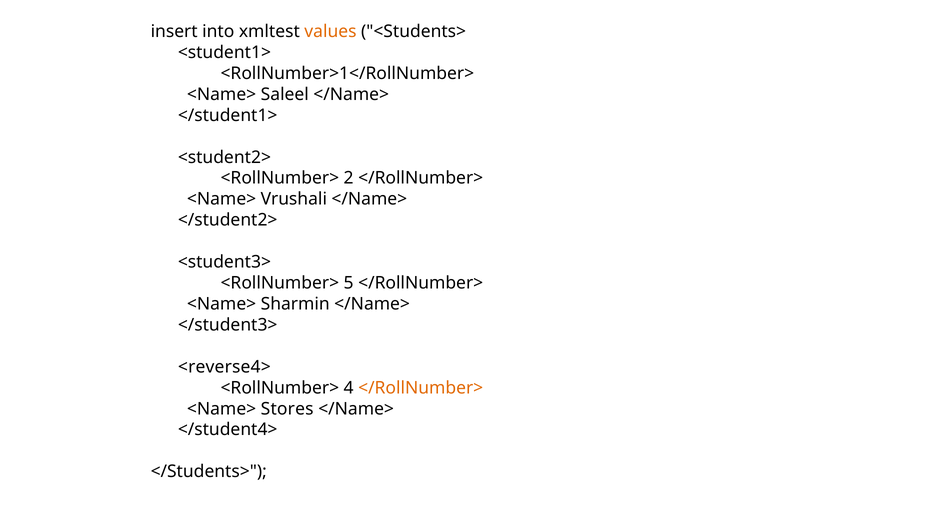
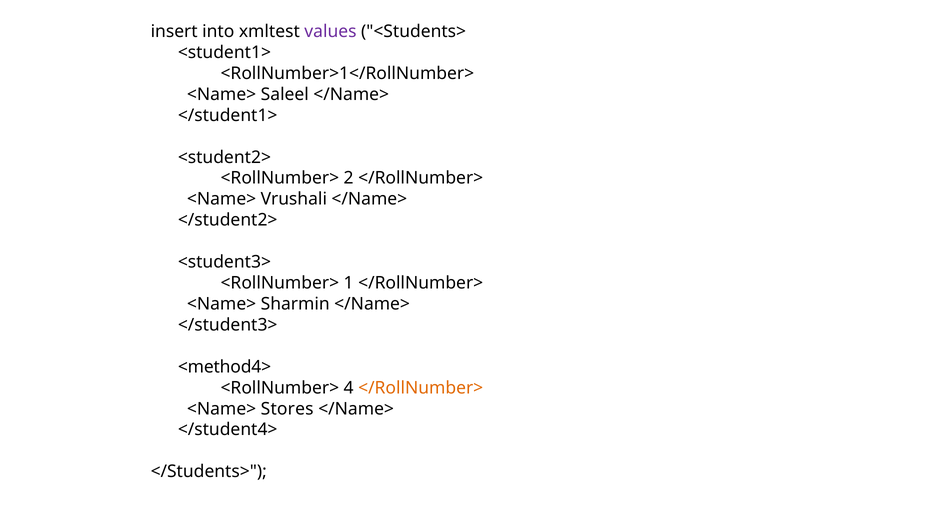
values colour: orange -> purple
5: 5 -> 1
<reverse4>: <reverse4> -> <method4>
